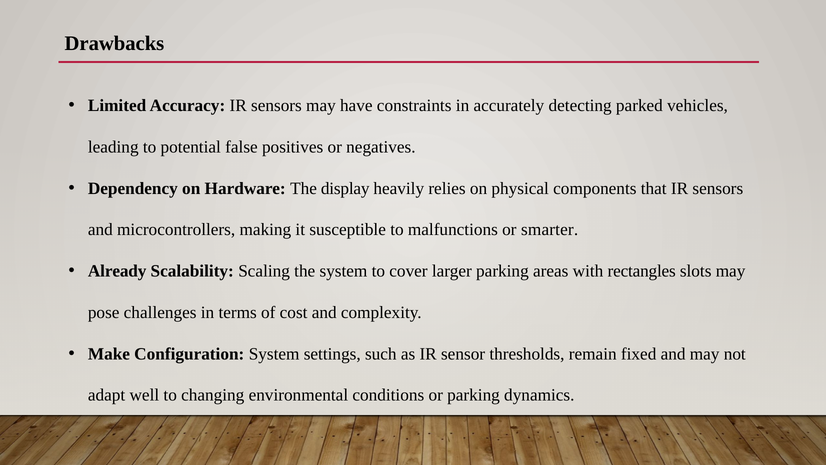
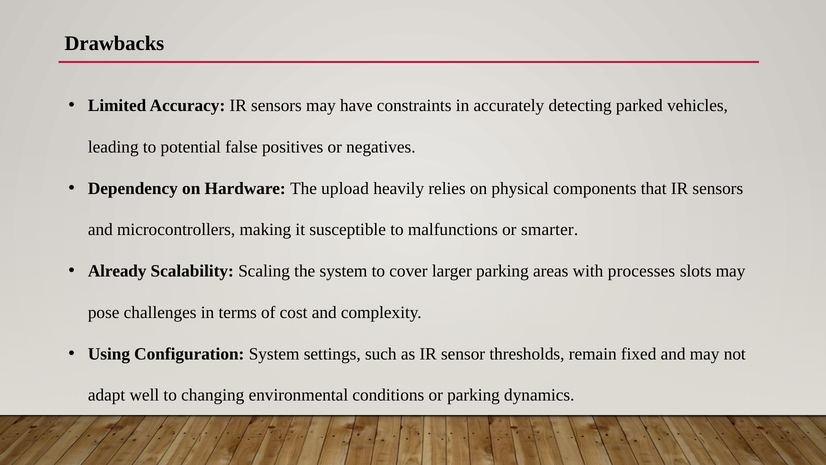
display: display -> upload
rectangles: rectangles -> processes
Make: Make -> Using
